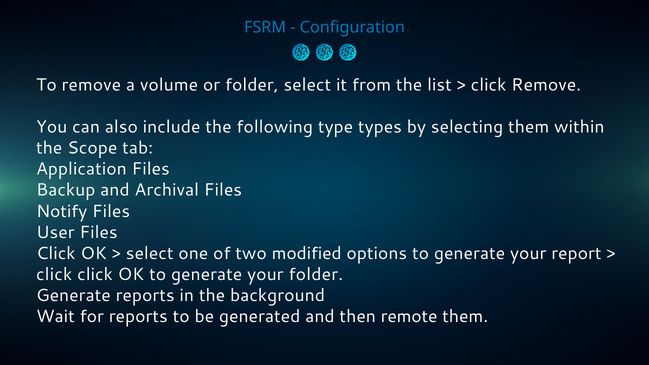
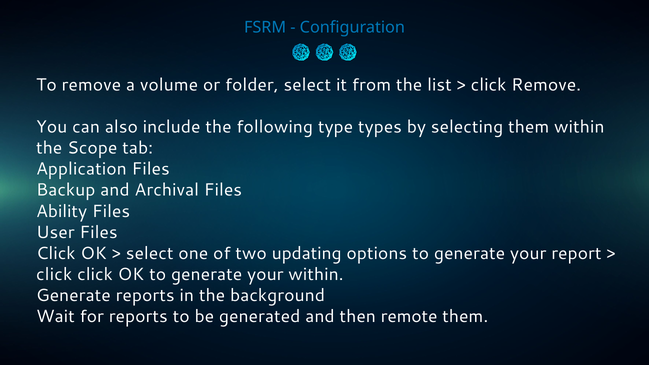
Notify: Notify -> Ability
modified: modified -> updating
your folder: folder -> within
